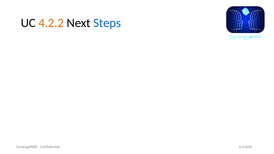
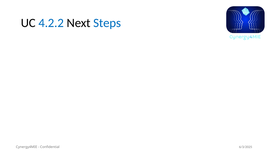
4.2.2 colour: orange -> blue
